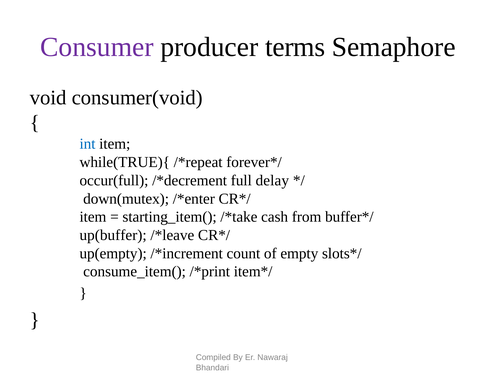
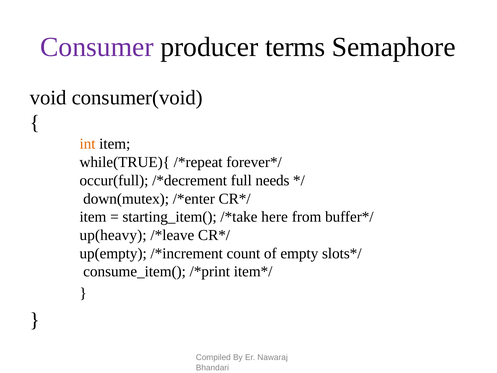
int colour: blue -> orange
delay: delay -> needs
cash: cash -> here
up(buffer: up(buffer -> up(heavy
